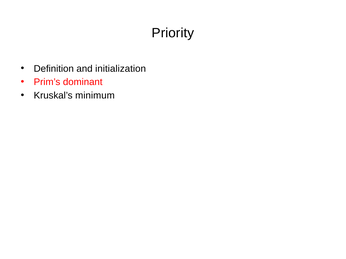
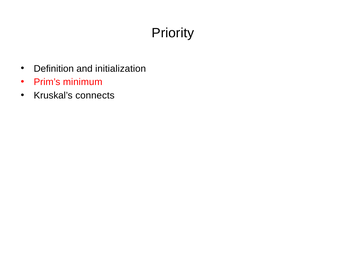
dominant: dominant -> minimum
minimum: minimum -> connects
